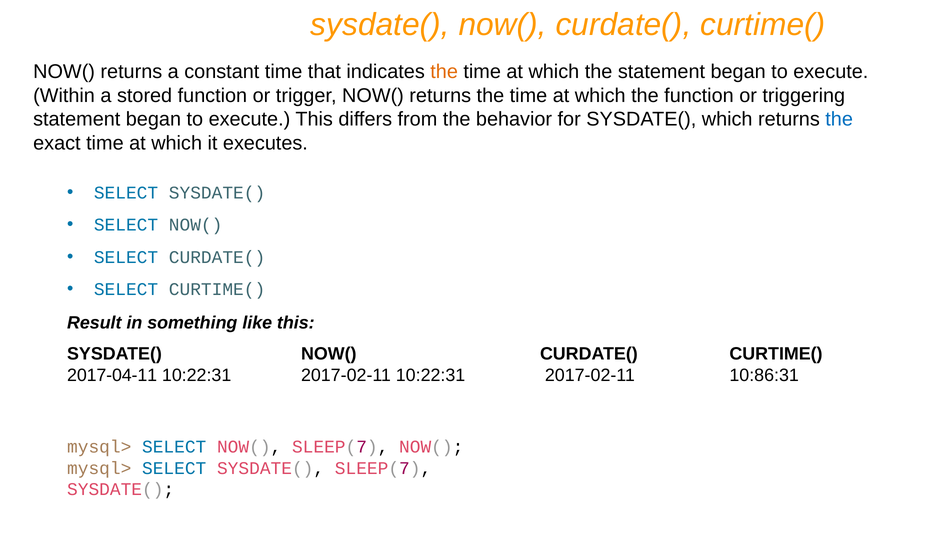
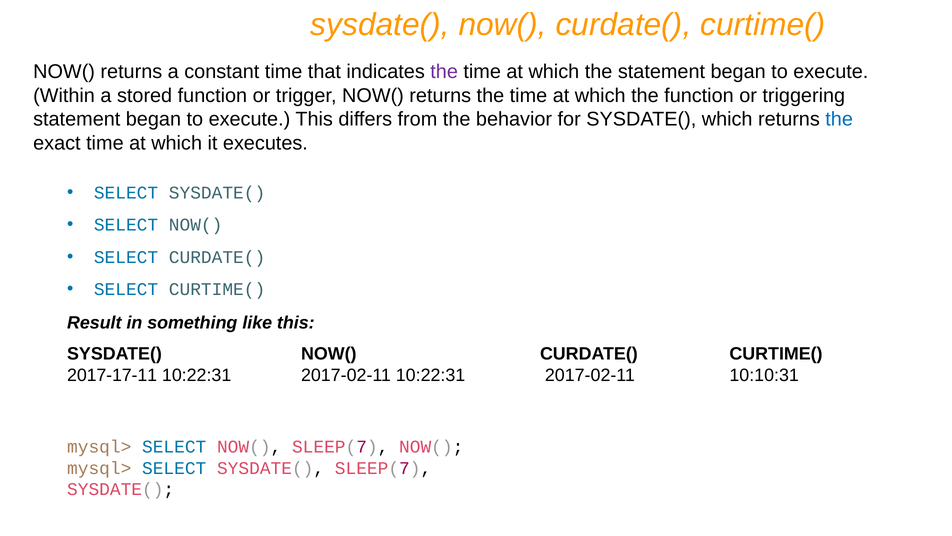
the at (444, 72) colour: orange -> purple
2017-04-11: 2017-04-11 -> 2017-17-11
10:86:31: 10:86:31 -> 10:10:31
